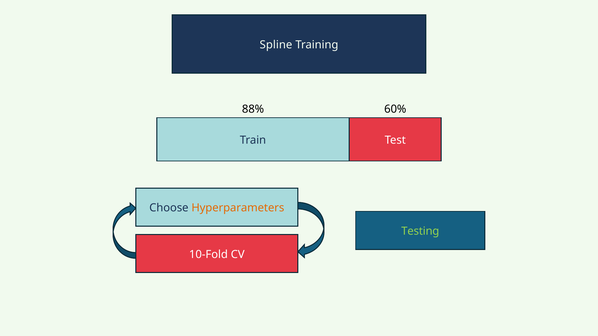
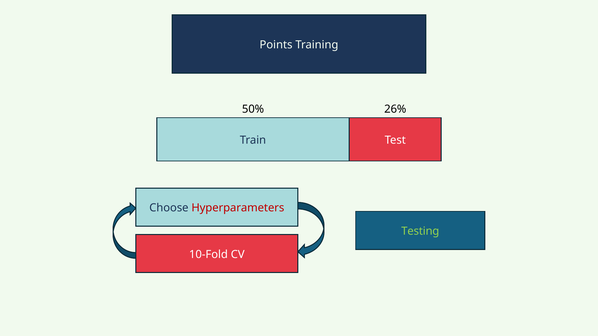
Spline: Spline -> Points
60%: 60% -> 26%
88%: 88% -> 50%
Hyperparameters colour: orange -> red
